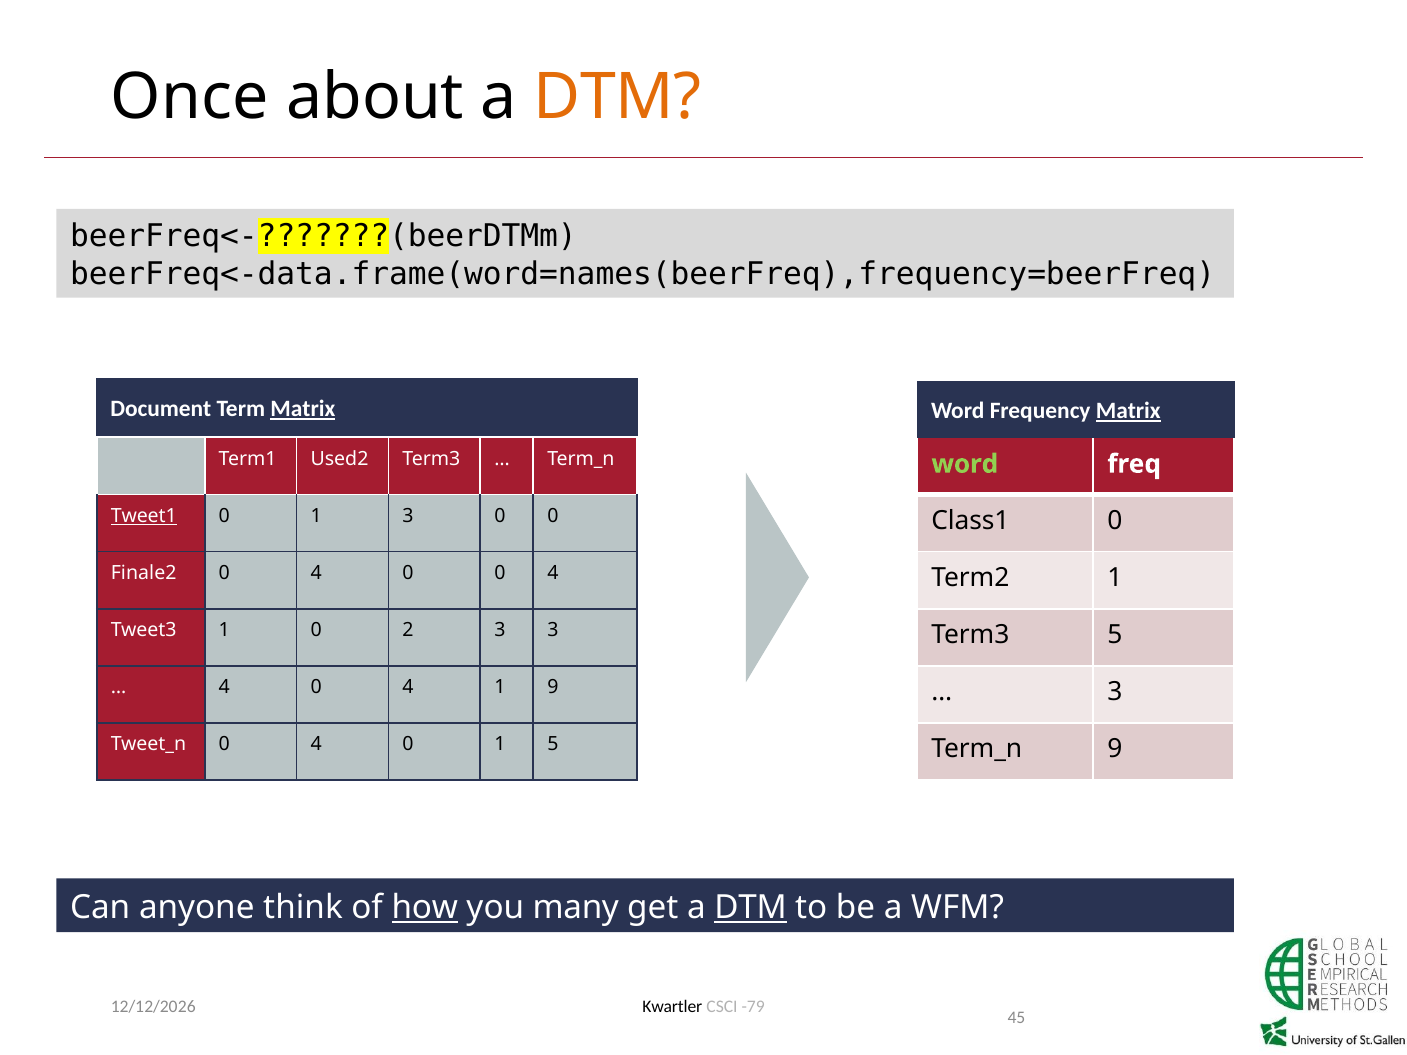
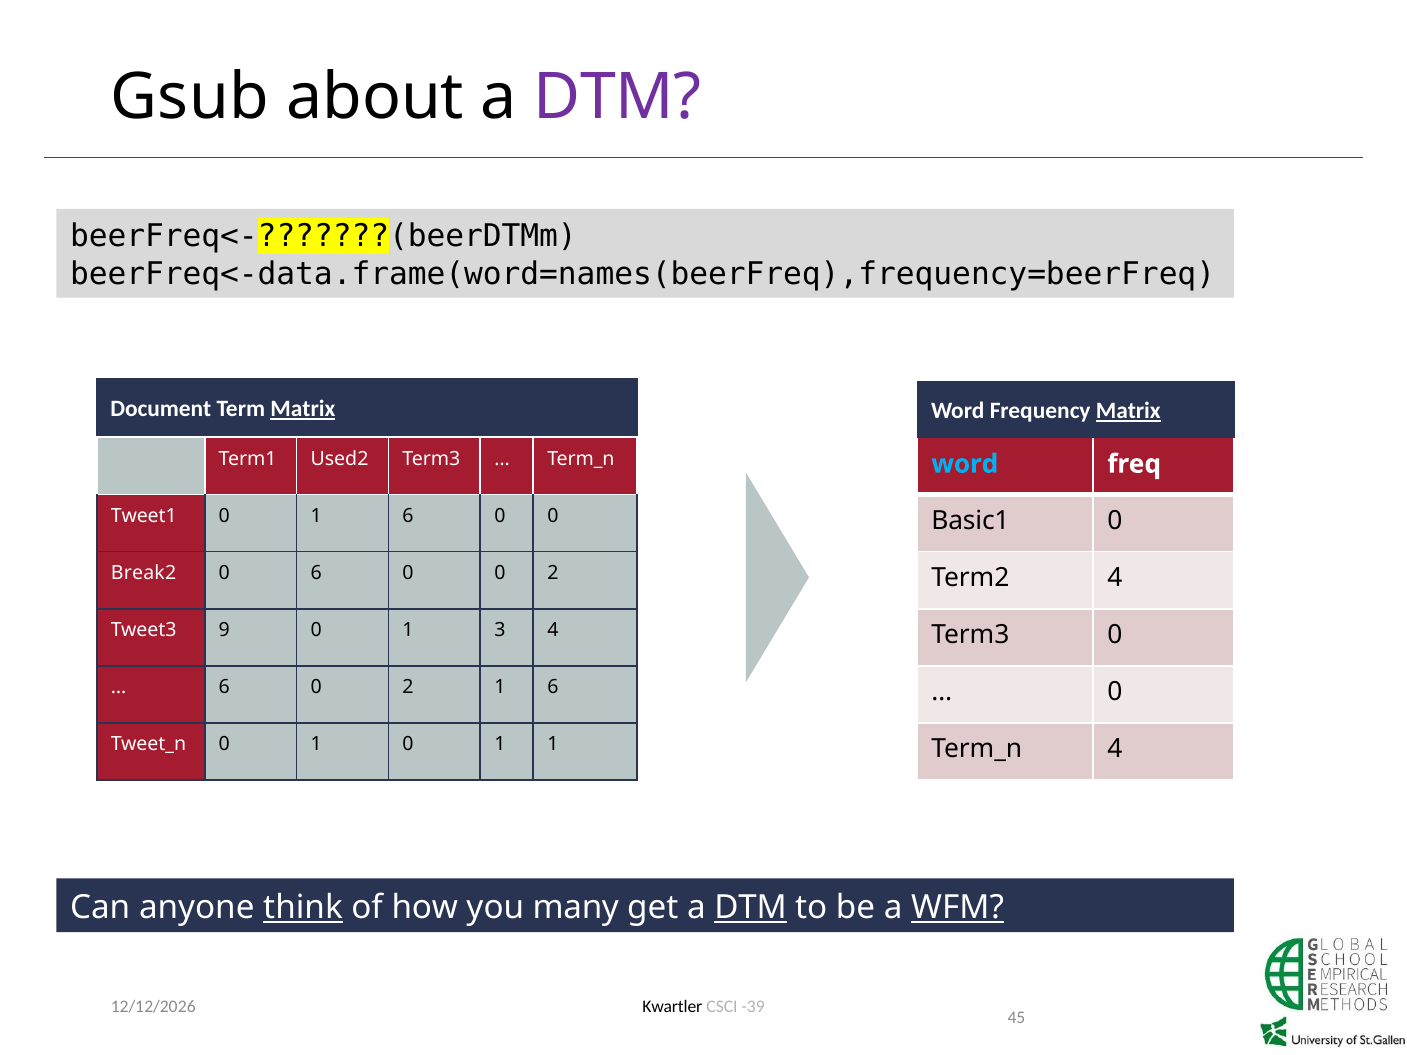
Once: Once -> Gsub
DTM at (618, 98) colour: orange -> purple
word at (965, 464) colour: light green -> light blue
Tweet1 underline: present -> none
0 1 3: 3 -> 6
Class1: Class1 -> Basic1
Finale2: Finale2 -> Break2
4 at (316, 573): 4 -> 6
0 0 4: 4 -> 2
Term2 1: 1 -> 4
Tweet3 1: 1 -> 9
2 at (408, 630): 2 -> 1
3 3: 3 -> 4
Term3 5: 5 -> 0
4 at (224, 687): 4 -> 6
4 at (408, 687): 4 -> 2
9 at (553, 687): 9 -> 6
3 at (1115, 692): 3 -> 0
4 at (316, 744): 4 -> 1
1 5: 5 -> 1
9 at (1115, 749): 9 -> 4
think underline: none -> present
how underline: present -> none
WFM underline: none -> present
-79: -79 -> -39
